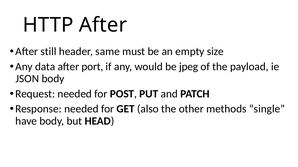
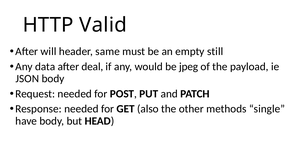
HTTP After: After -> Valid
still: still -> will
size: size -> still
port: port -> deal
